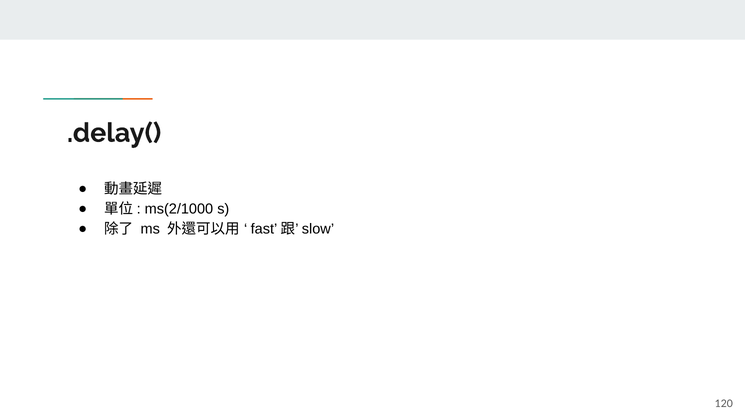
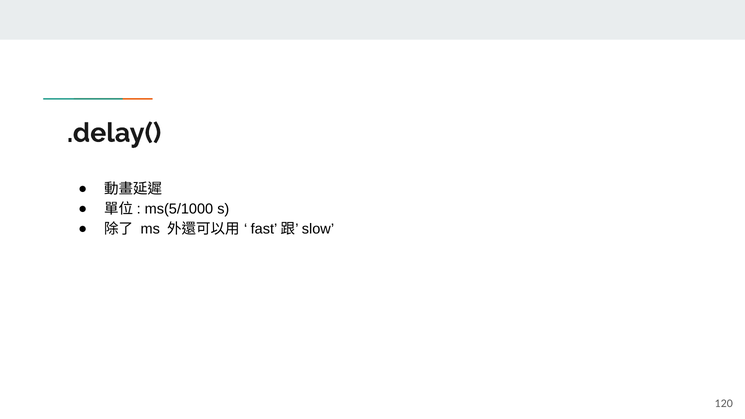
ms(2/1000: ms(2/1000 -> ms(5/1000
